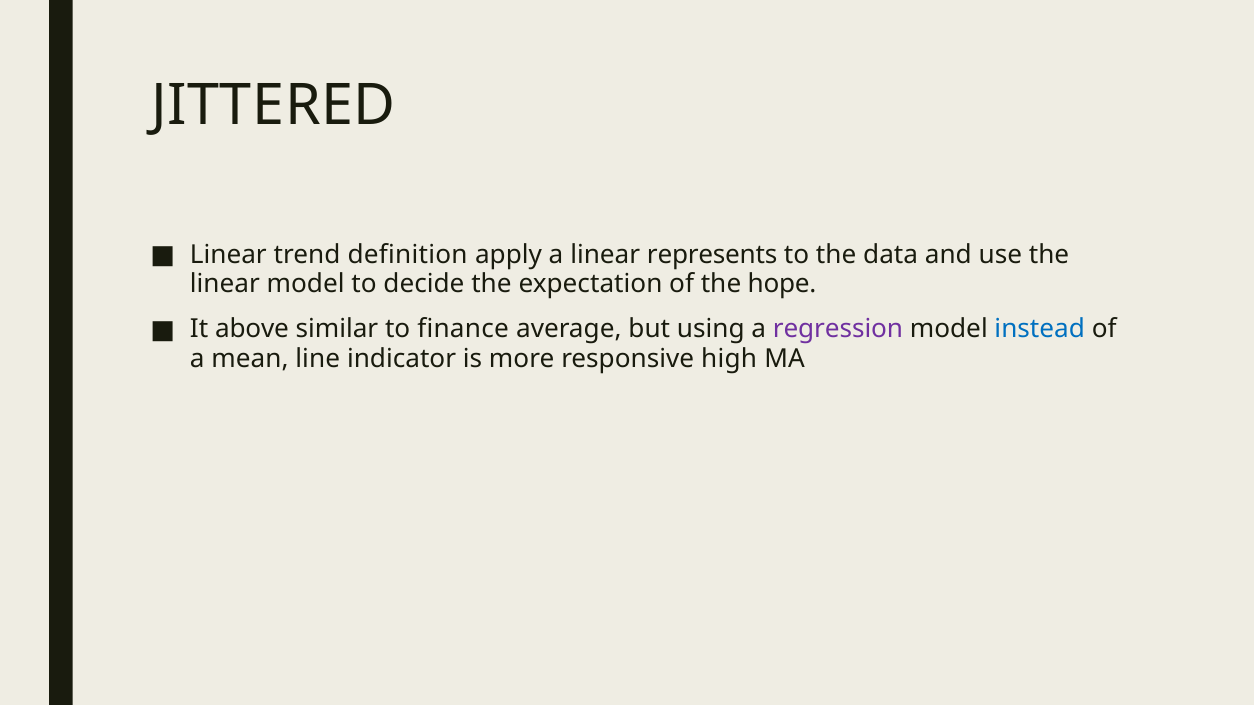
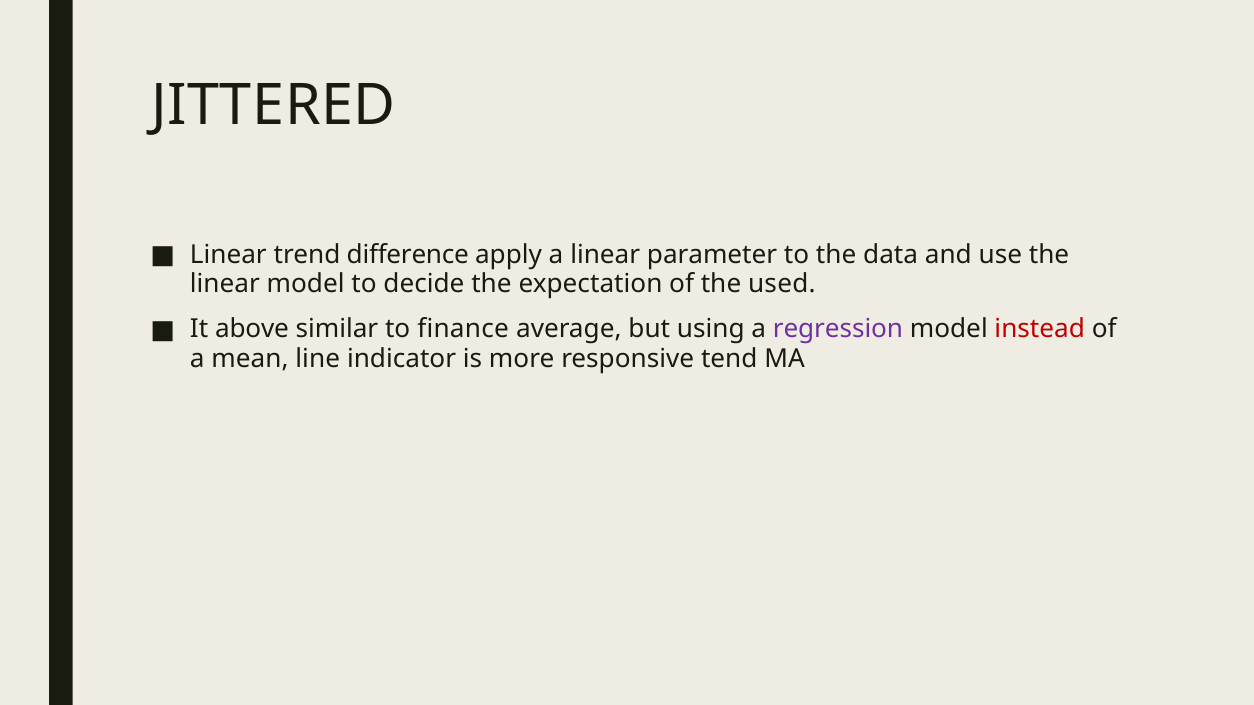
definition: definition -> difference
represents: represents -> parameter
hope: hope -> used
instead colour: blue -> red
high: high -> tend
